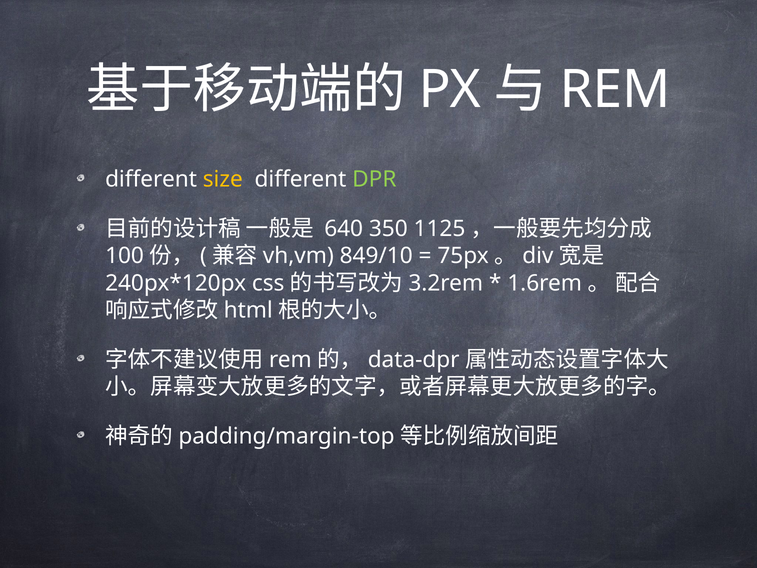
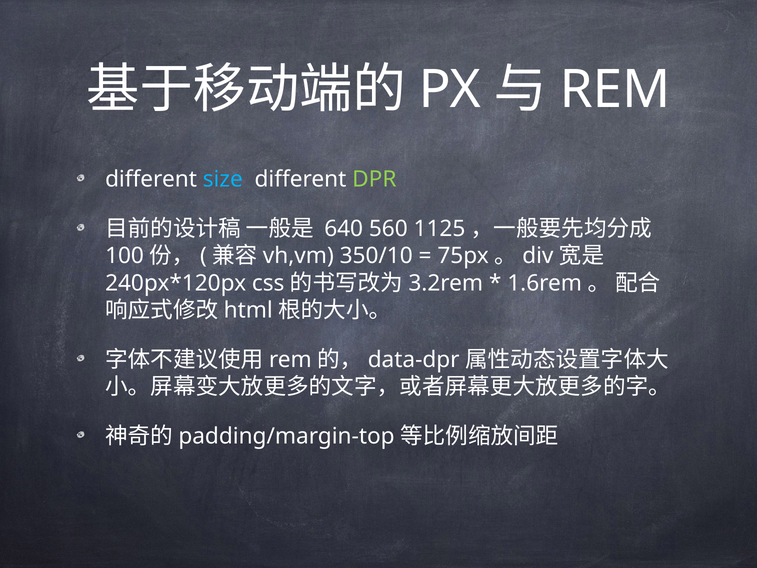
size colour: yellow -> light blue
350: 350 -> 560
849/10: 849/10 -> 350/10
